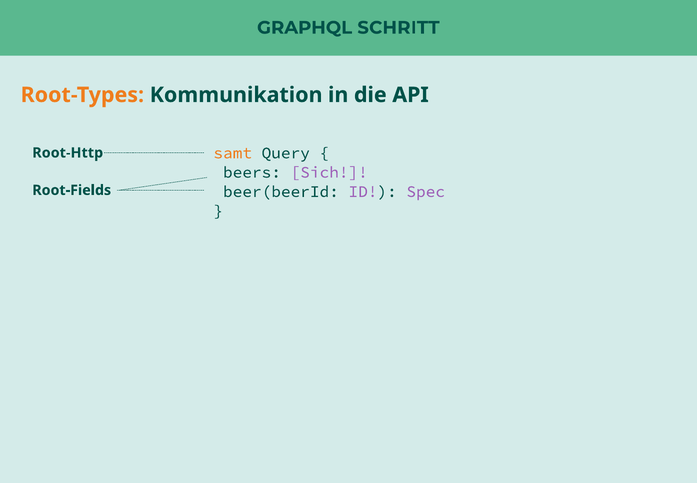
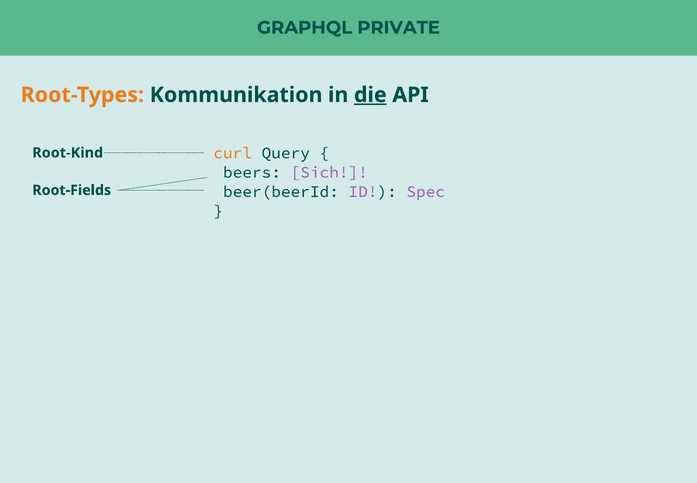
SCHRITT: SCHRITT -> PRIVATE
die underline: none -> present
samt: samt -> curl
Root-Http: Root-Http -> Root-Kind
